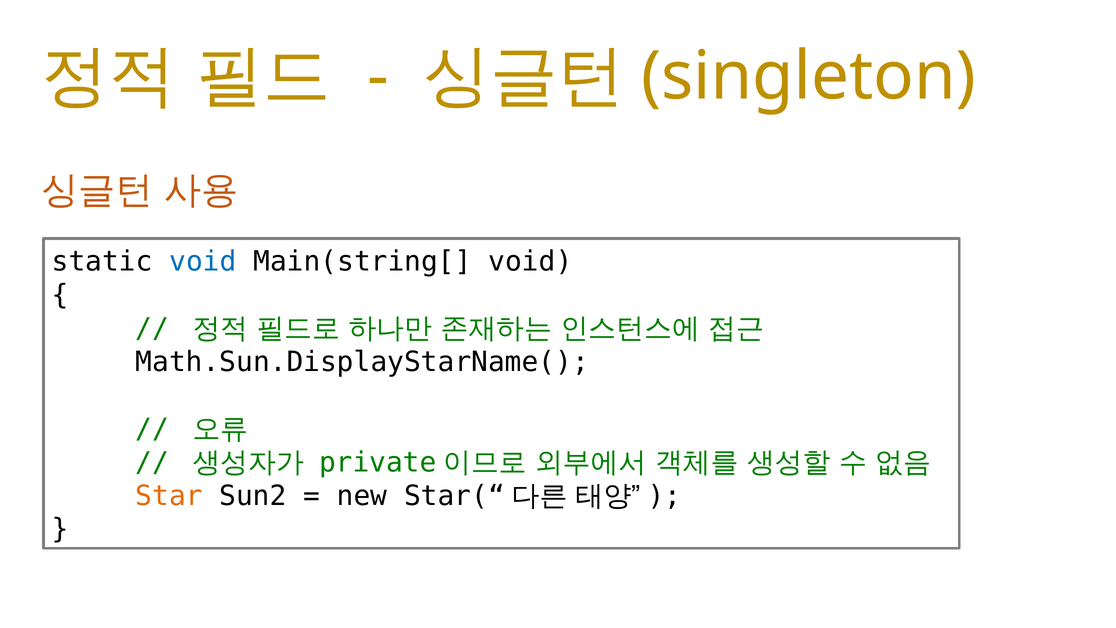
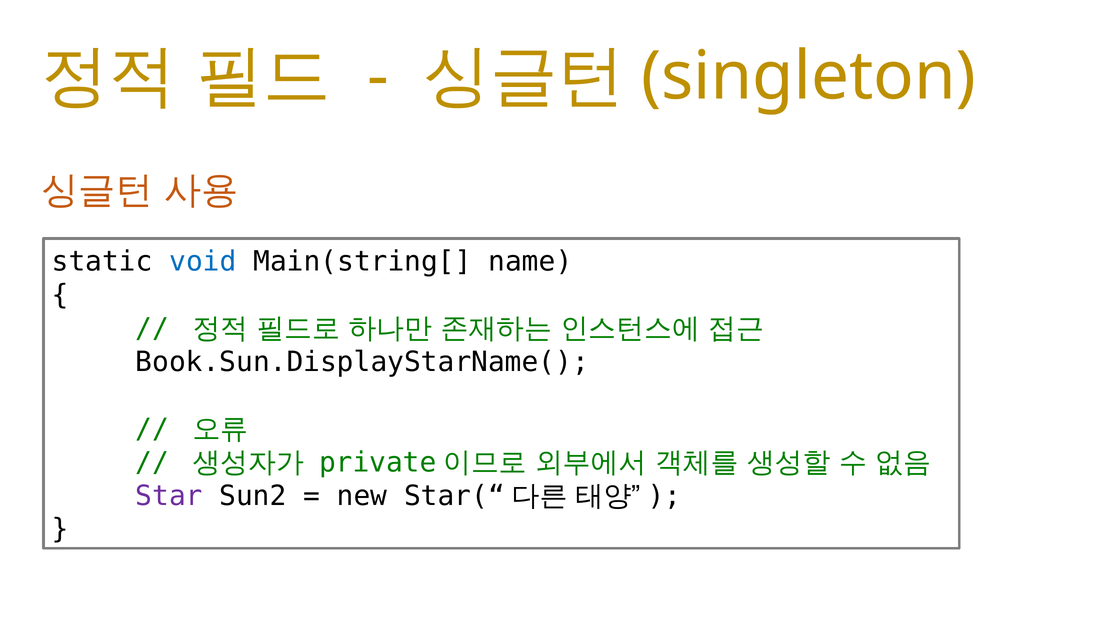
Main(string[ void: void -> name
Math.Sun.DisplayStarName(: Math.Sun.DisplayStarName( -> Book.Sun.DisplayStarName(
Star colour: orange -> purple
